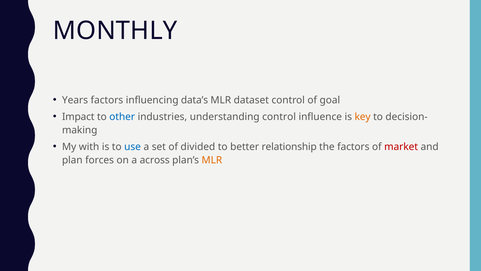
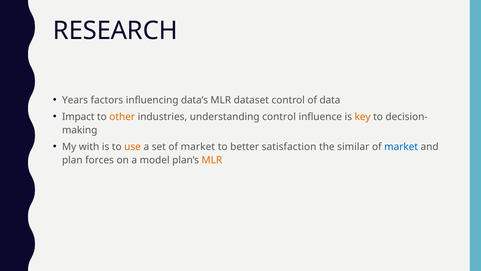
MONTHLY: MONTHLY -> RESEARCH
goal: goal -> data
other colour: blue -> orange
use colour: blue -> orange
set of divided: divided -> market
relationship: relationship -> satisfaction
the factors: factors -> similar
market at (401, 147) colour: red -> blue
across: across -> model
